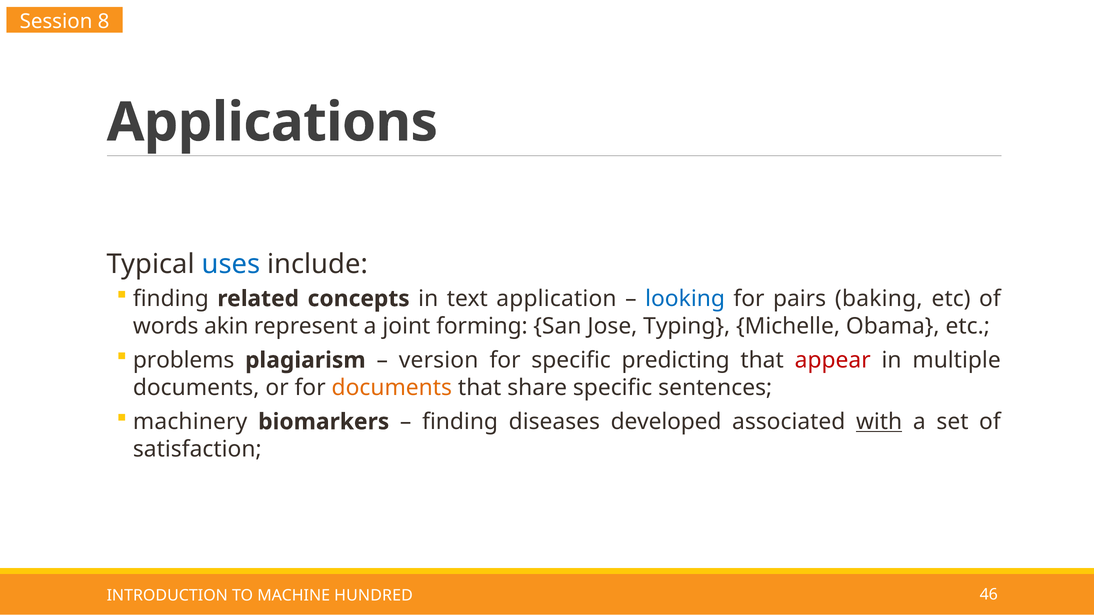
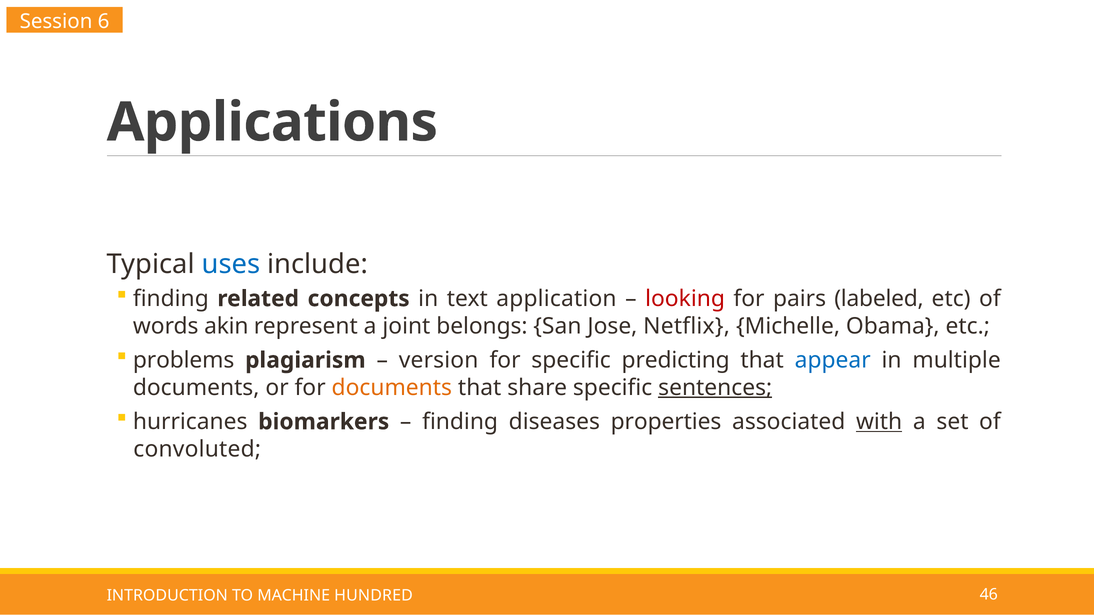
8: 8 -> 6
looking colour: blue -> red
baking: baking -> labeled
forming: forming -> belongs
Typing: Typing -> Netflix
appear colour: red -> blue
sentences underline: none -> present
machinery: machinery -> hurricanes
developed: developed -> properties
satisfaction: satisfaction -> convoluted
